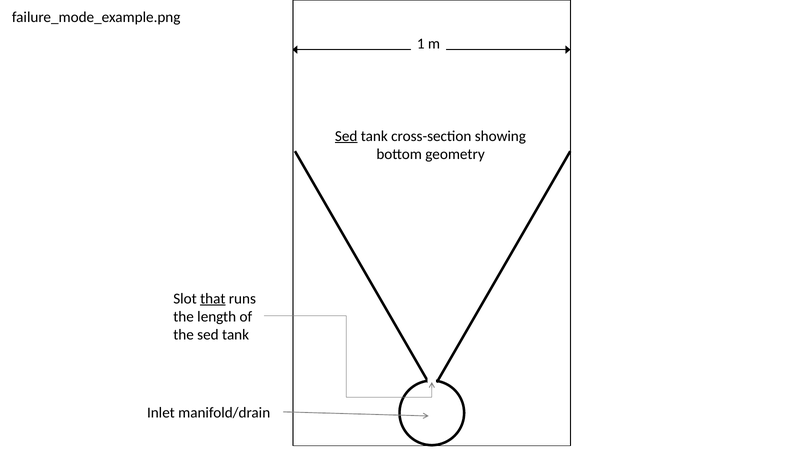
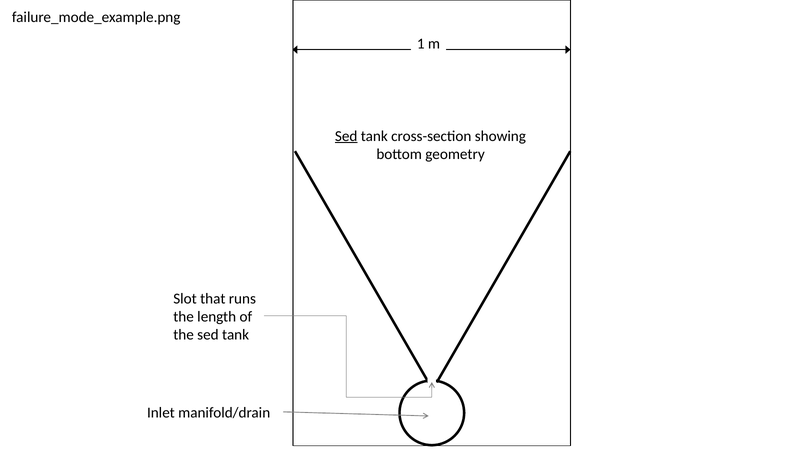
that underline: present -> none
